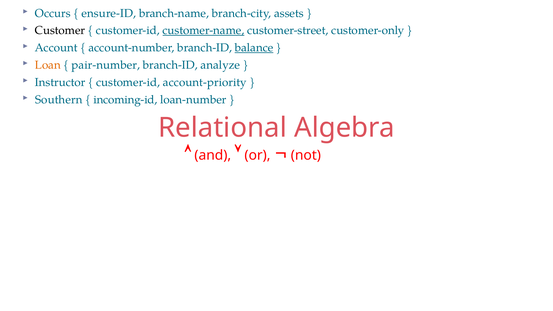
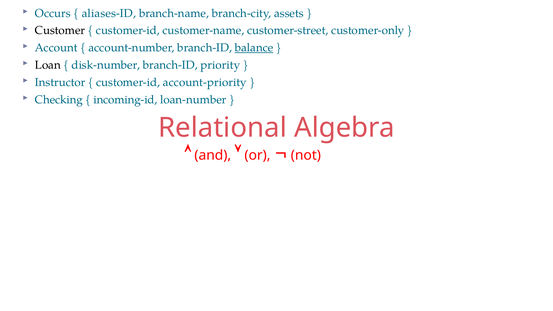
ensure-ID: ensure-ID -> aliases-ID
customer-name underline: present -> none
Loan colour: orange -> black
pair-number: pair-number -> disk-number
analyze: analyze -> priority
Southern: Southern -> Checking
